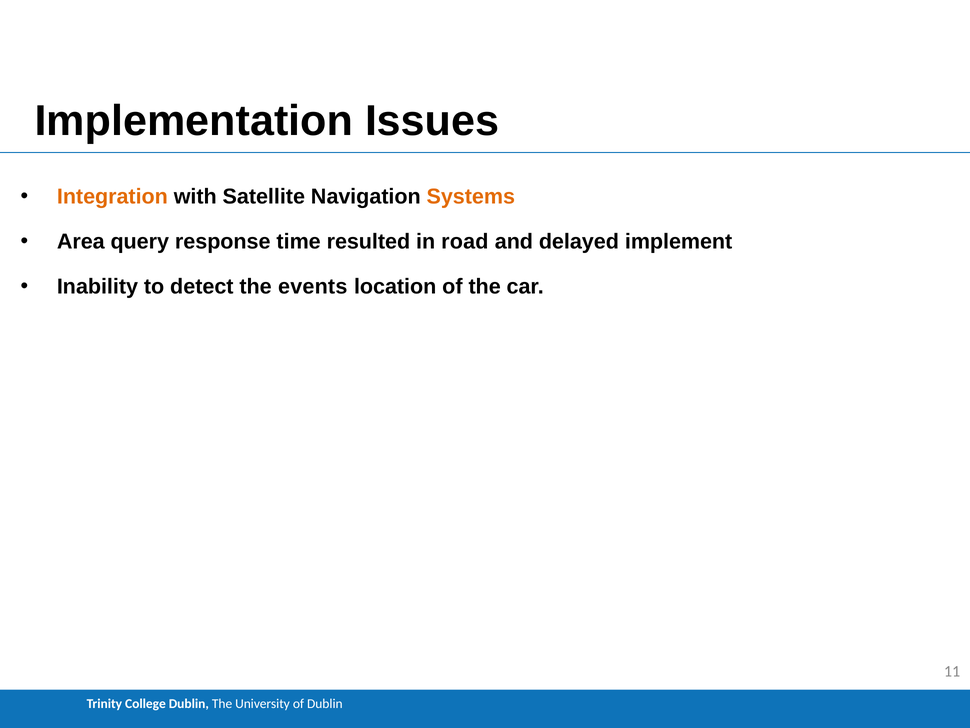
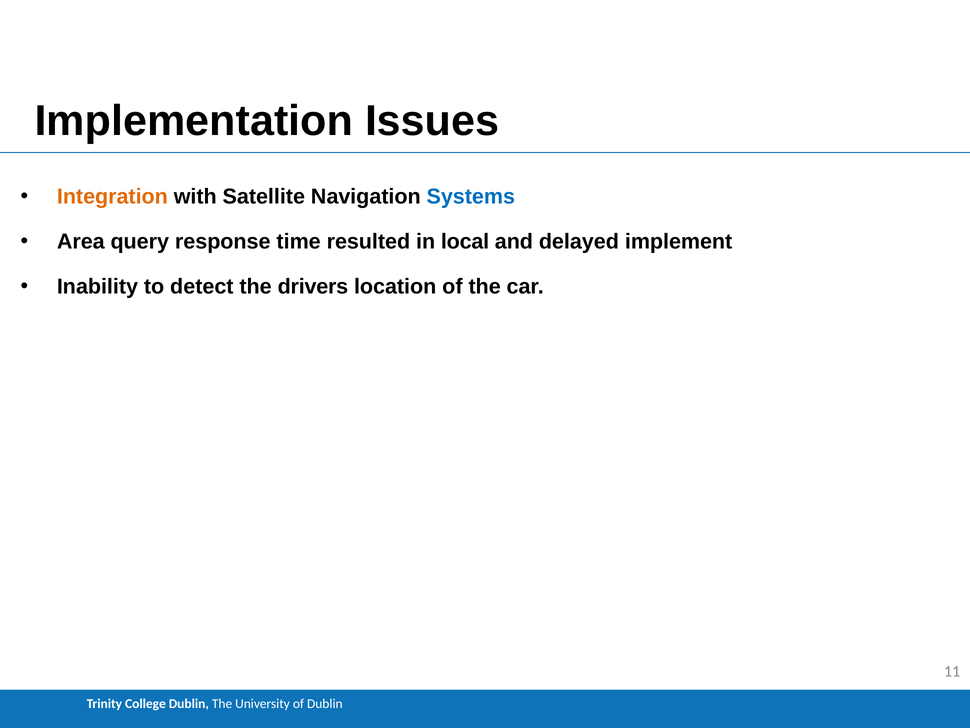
Systems colour: orange -> blue
road: road -> local
events: events -> drivers
